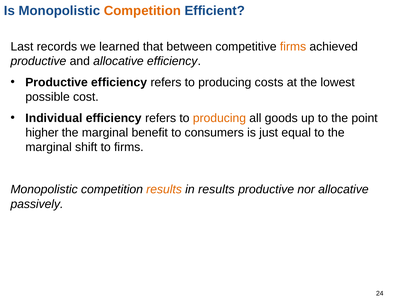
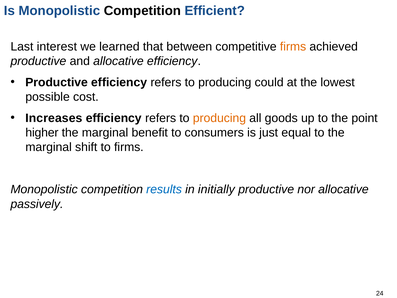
Competition at (142, 11) colour: orange -> black
records: records -> interest
costs: costs -> could
Individual: Individual -> Increases
results at (164, 189) colour: orange -> blue
in results: results -> initially
